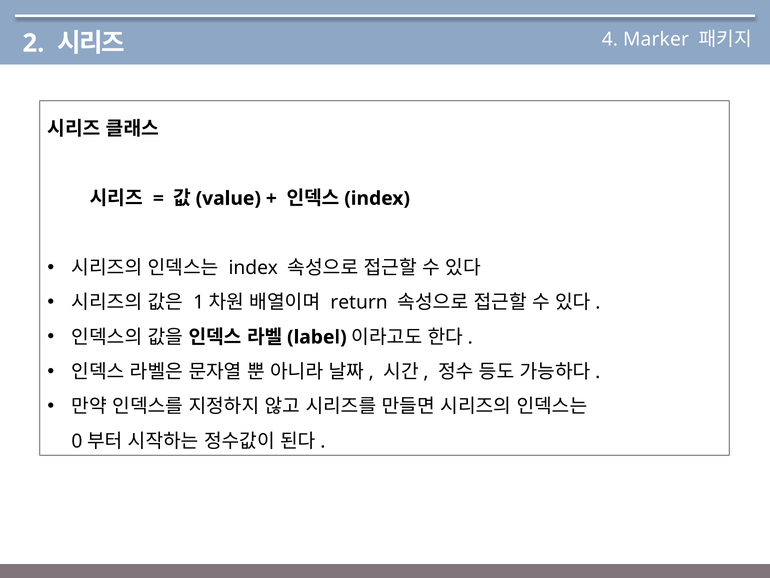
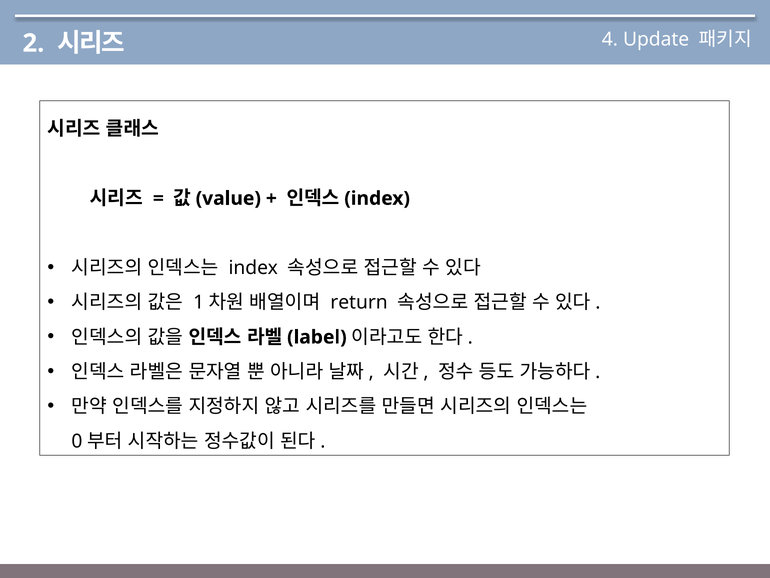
Marker: Marker -> Update
